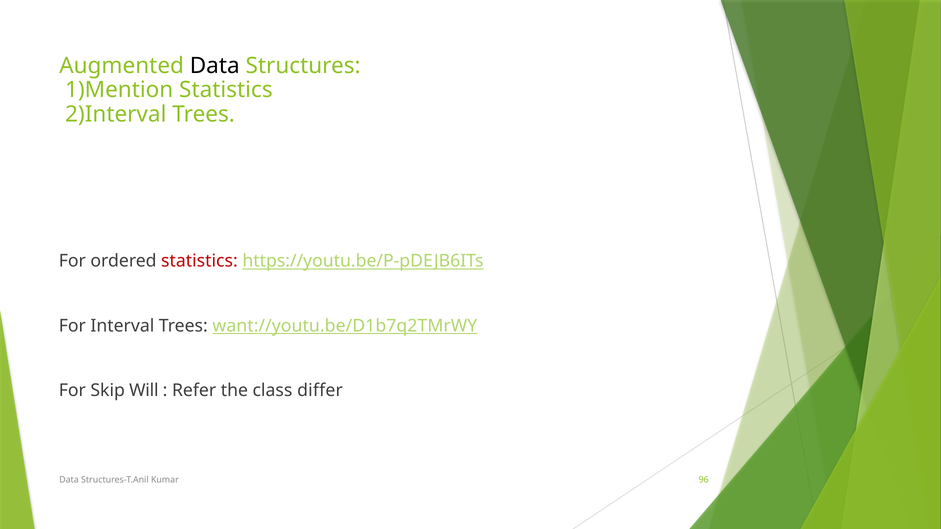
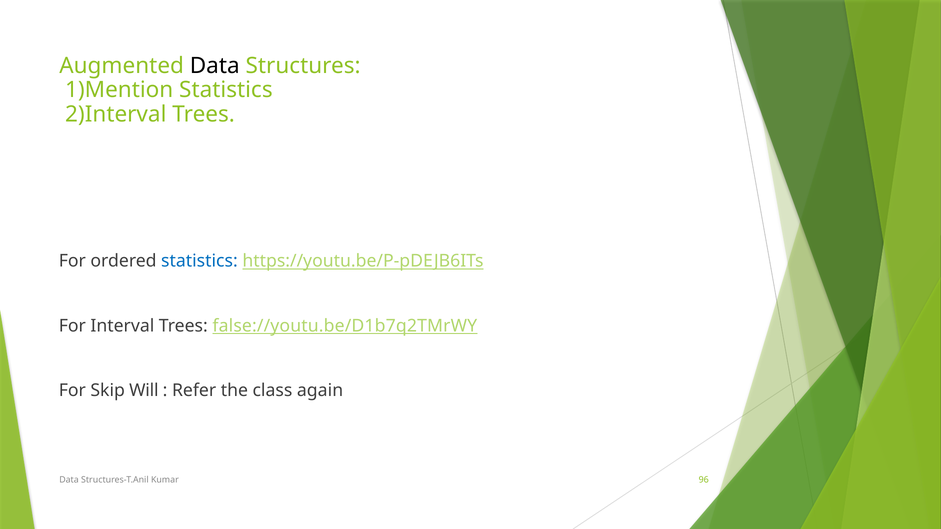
statistics at (199, 261) colour: red -> blue
want://youtu.be/D1b7q2TMrWY: want://youtu.be/D1b7q2TMrWY -> false://youtu.be/D1b7q2TMrWY
differ: differ -> again
